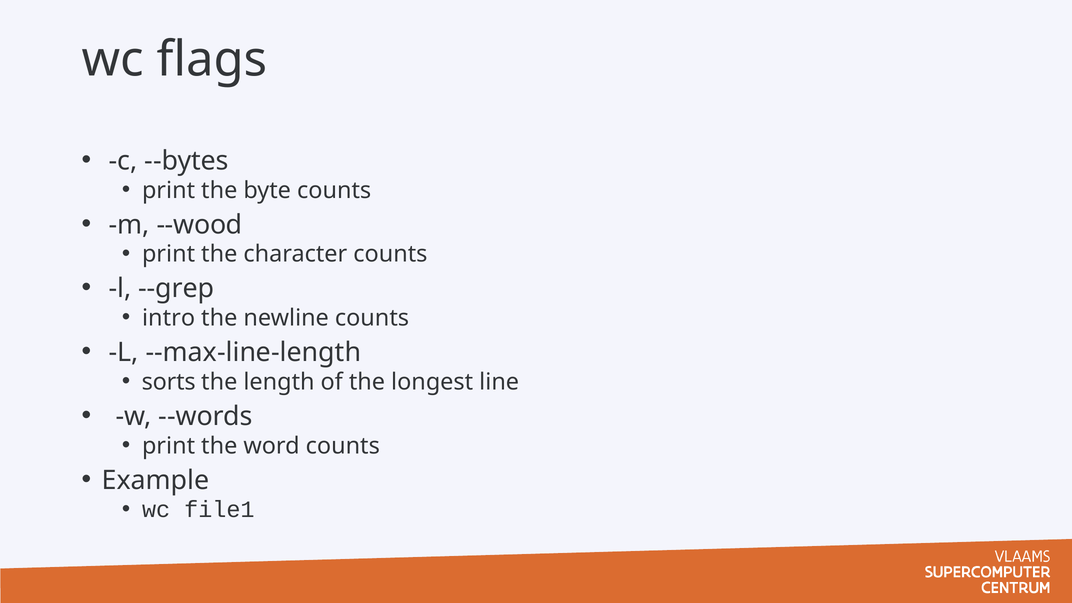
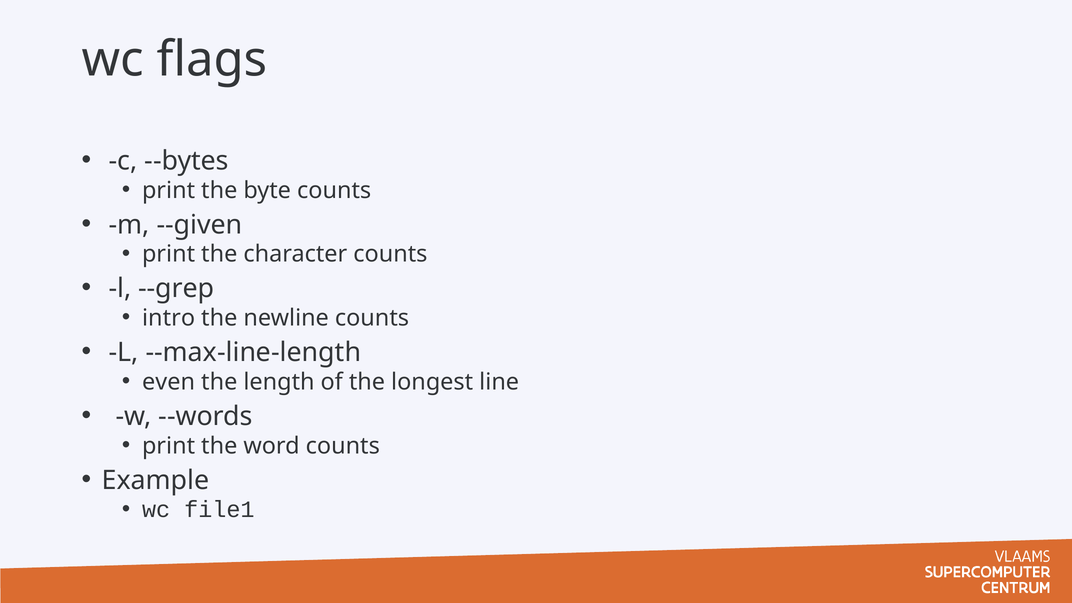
--wood: --wood -> --given
sorts: sorts -> even
